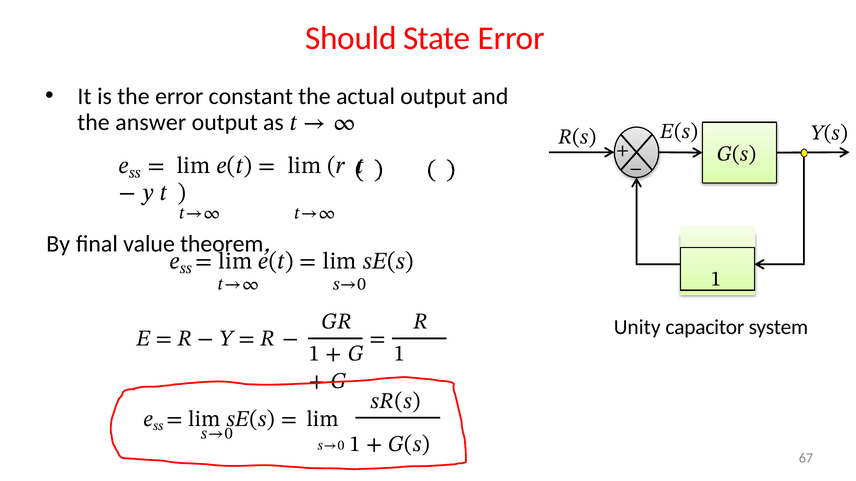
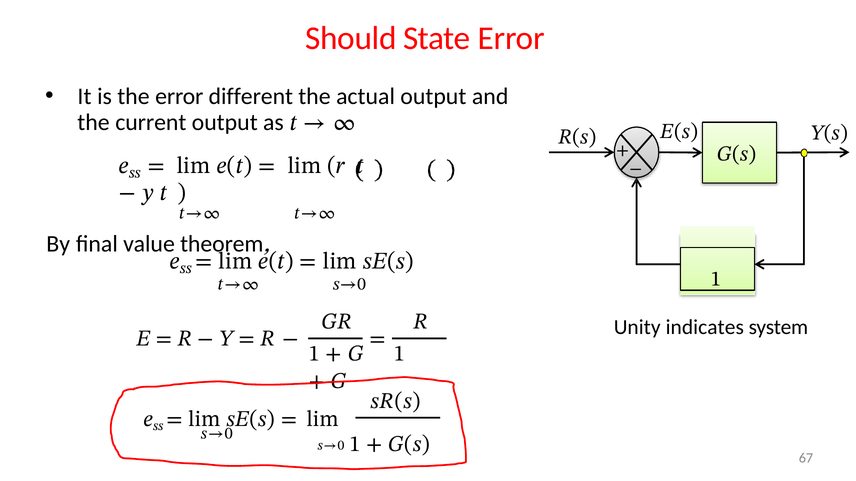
constant: constant -> different
answer: answer -> current
capacitor: capacitor -> indicates
